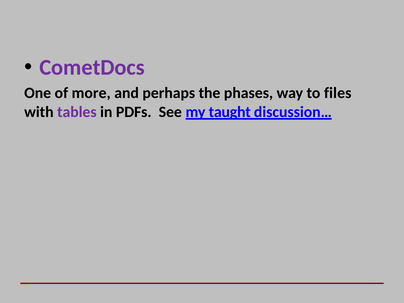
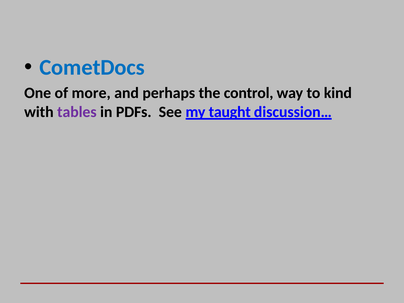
CometDocs colour: purple -> blue
phases: phases -> control
files: files -> kind
